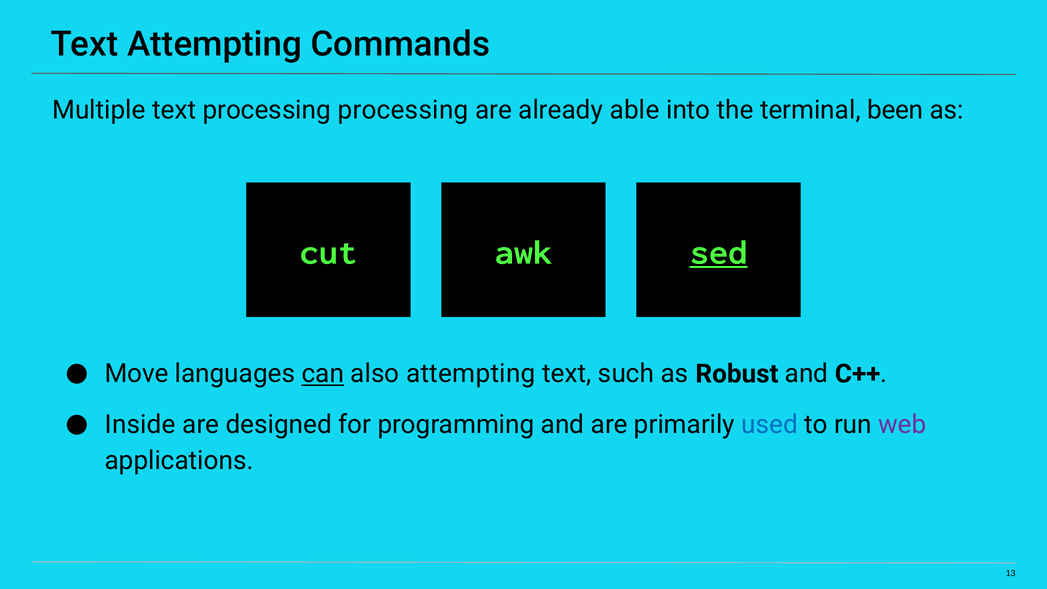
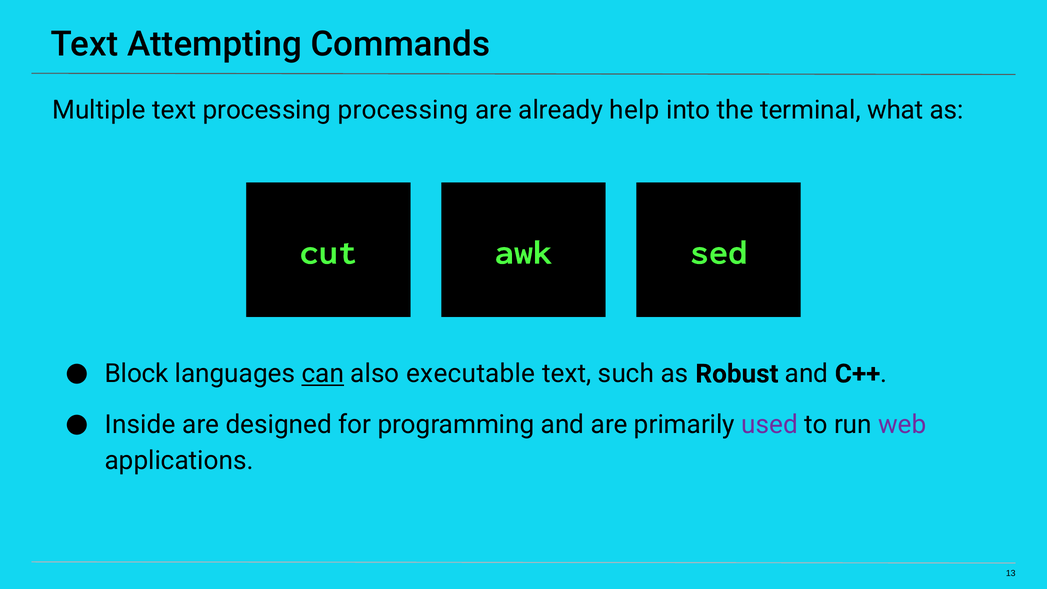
able: able -> help
been: been -> what
sed underline: present -> none
Move: Move -> Block
also attempting: attempting -> executable
used colour: blue -> purple
